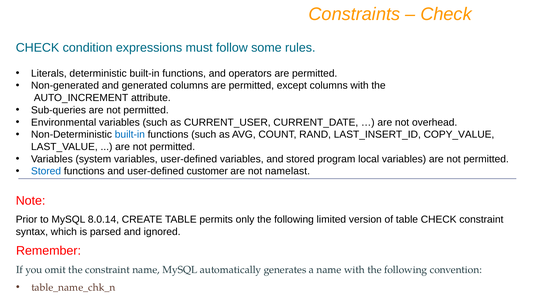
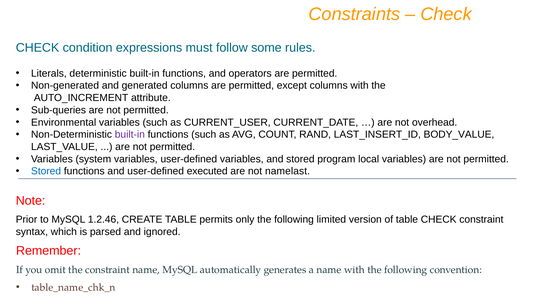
built-in at (130, 135) colour: blue -> purple
COPY_VALUE: COPY_VALUE -> BODY_VALUE
customer: customer -> executed
8.0.14: 8.0.14 -> 1.2.46
